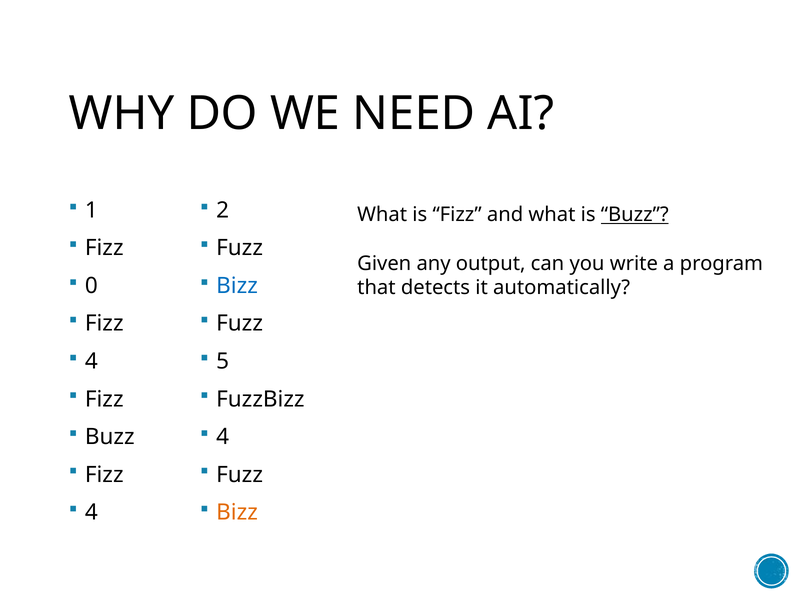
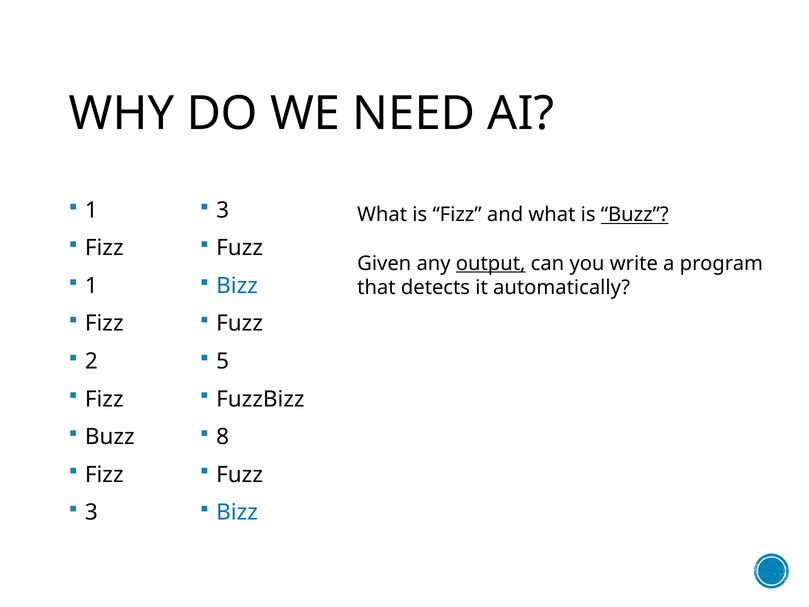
2 at (223, 210): 2 -> 3
output underline: none -> present
0 at (91, 286): 0 -> 1
4 at (91, 361): 4 -> 2
4 at (223, 437): 4 -> 8
4 at (91, 512): 4 -> 3
Bizz at (237, 512) colour: orange -> blue
